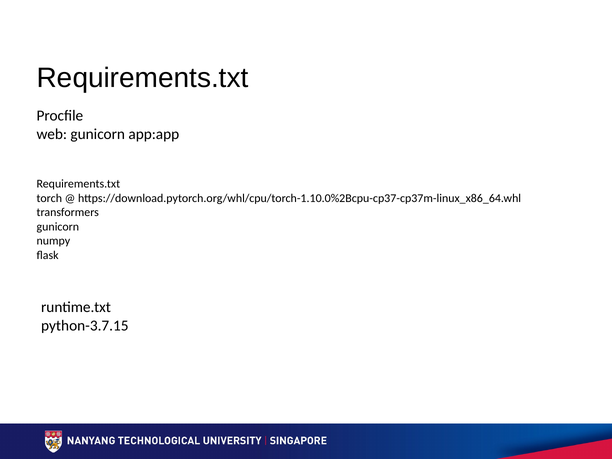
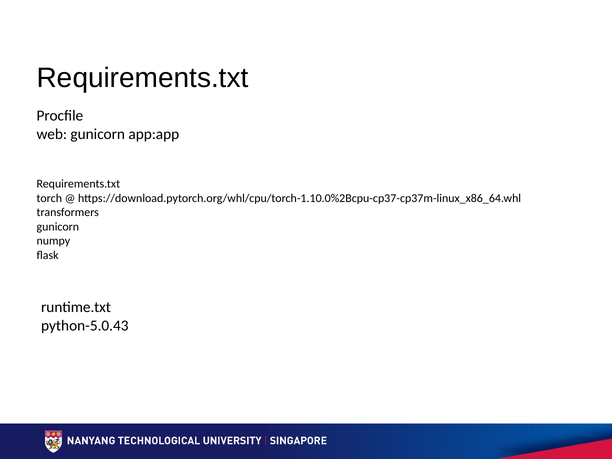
python-3.7.15: python-3.7.15 -> python-5.0.43
